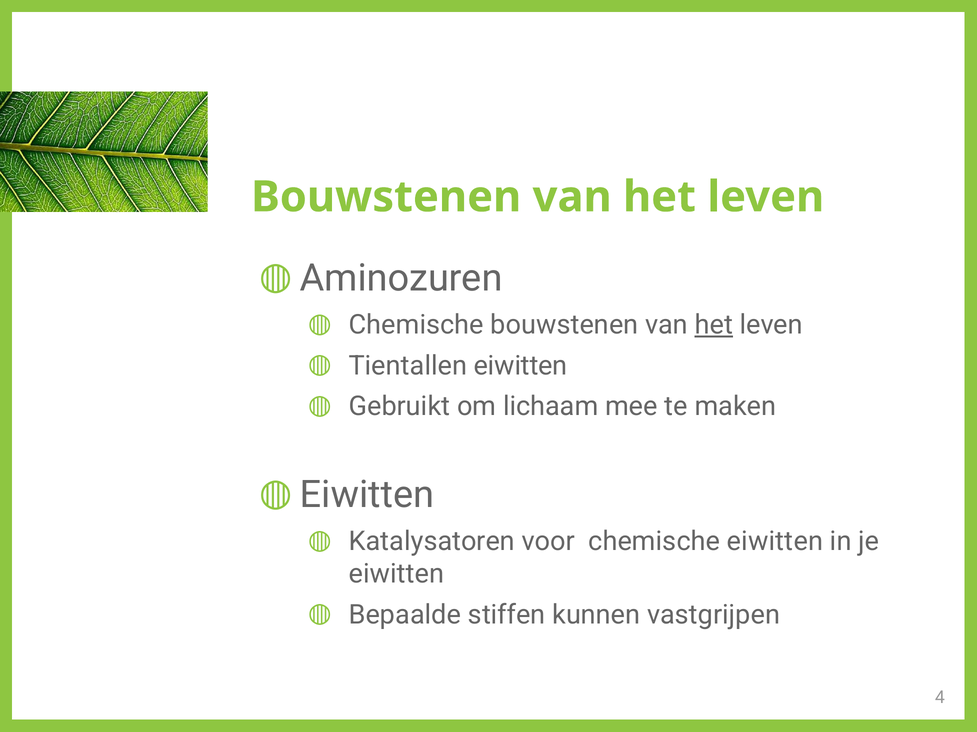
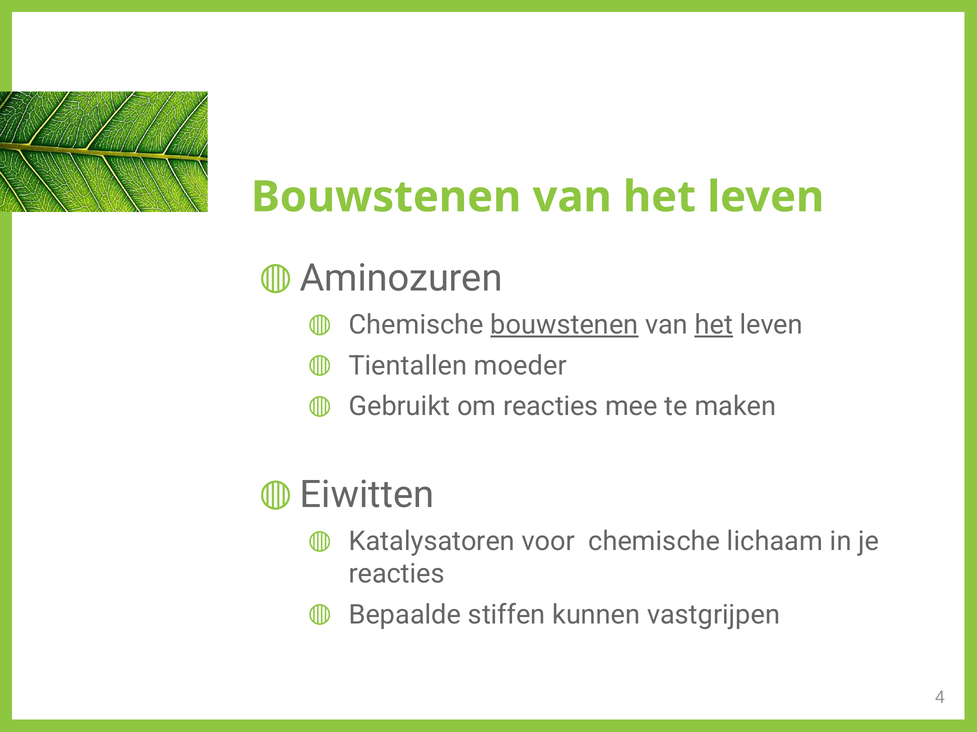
bouwstenen at (564, 325) underline: none -> present
Tientallen eiwitten: eiwitten -> moeder
om lichaam: lichaam -> reacties
chemische eiwitten: eiwitten -> lichaam
eiwitten at (397, 575): eiwitten -> reacties
